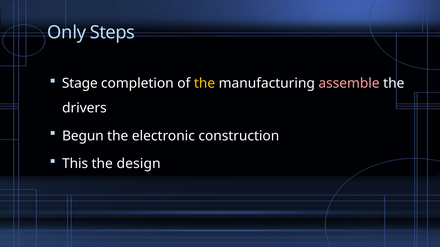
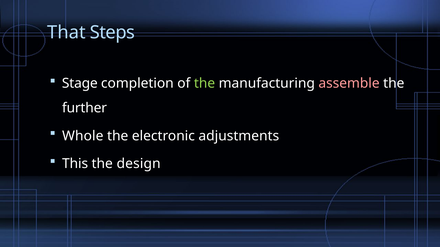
Only: Only -> That
the at (205, 83) colour: yellow -> light green
drivers: drivers -> further
Begun: Begun -> Whole
construction: construction -> adjustments
